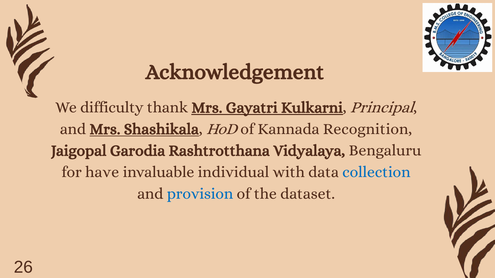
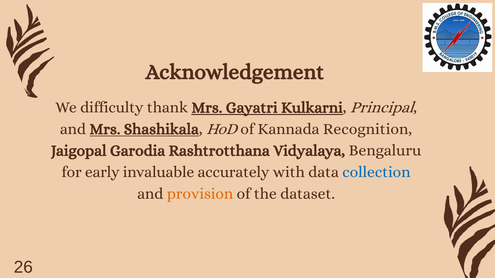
have: have -> early
individual: individual -> accurately
provision colour: blue -> orange
